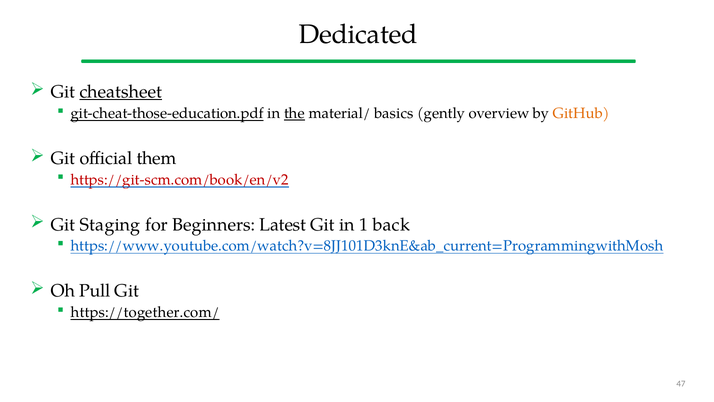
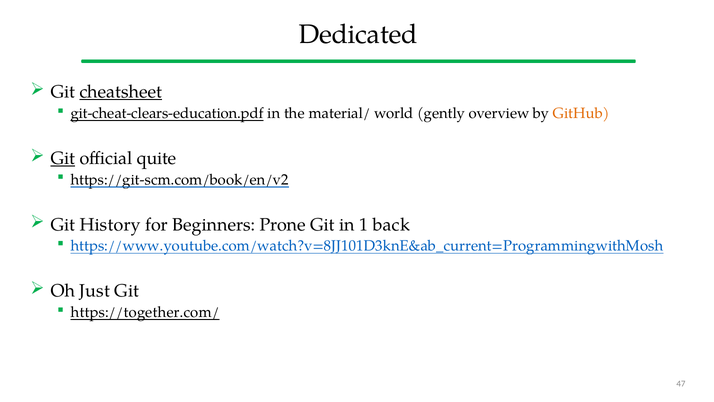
git-cheat-those-education.pdf: git-cheat-those-education.pdf -> git-cheat-clears-education.pdf
the underline: present -> none
basics: basics -> world
Git at (63, 158) underline: none -> present
them: them -> quite
https://git-scm.com/book/en/v2 colour: red -> black
Staging: Staging -> History
Latest: Latest -> Prone
Pull: Pull -> Just
